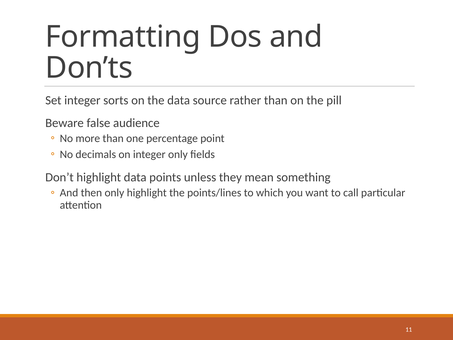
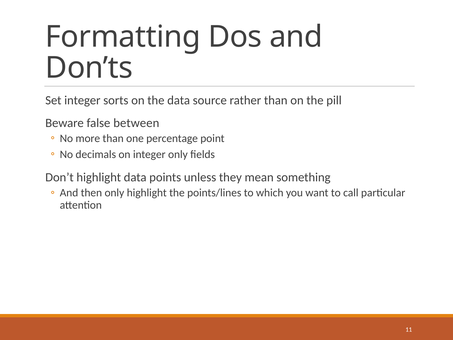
audience: audience -> between
